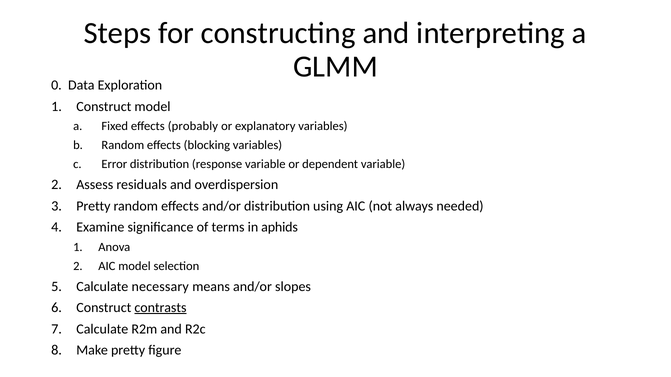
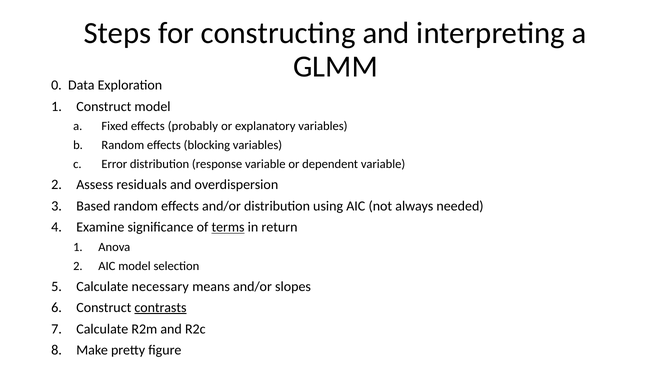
Pretty at (93, 206): Pretty -> Based
terms underline: none -> present
aphids: aphids -> return
